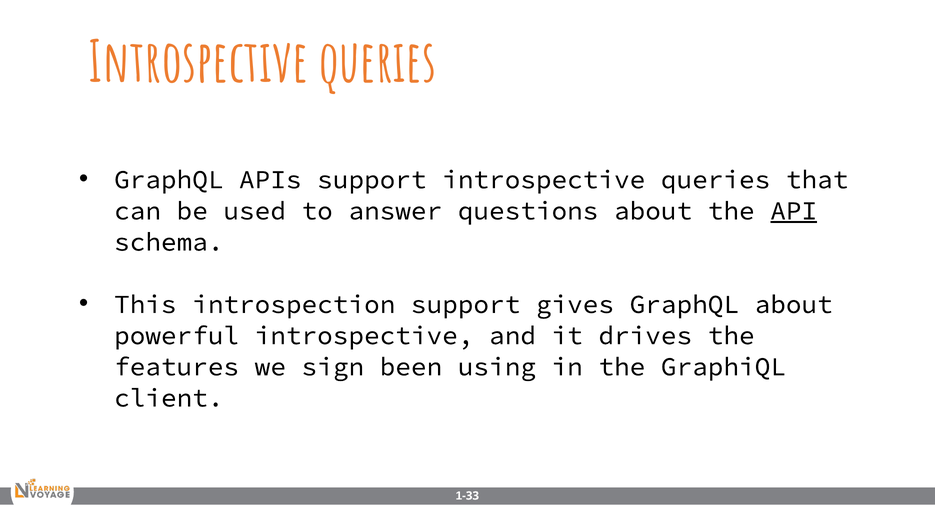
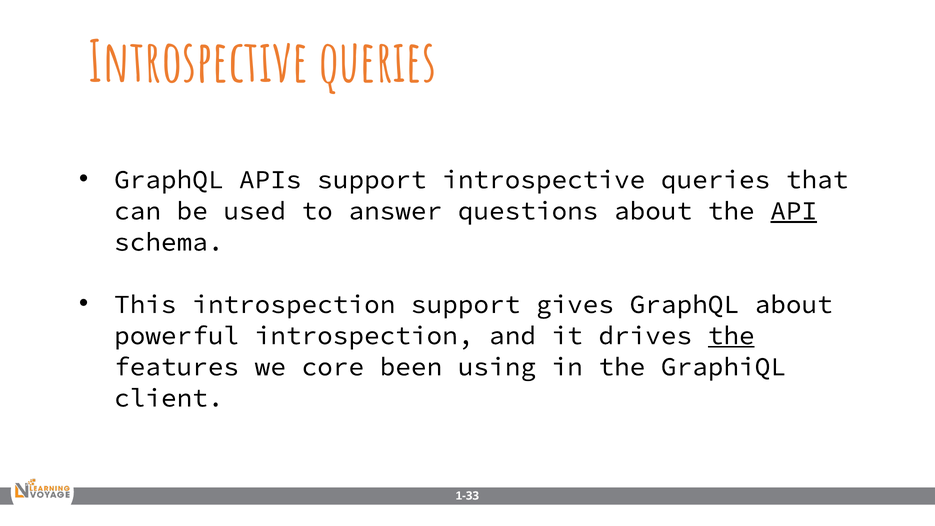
powerful introspective: introspective -> introspection
the at (731, 336) underline: none -> present
sign: sign -> core
